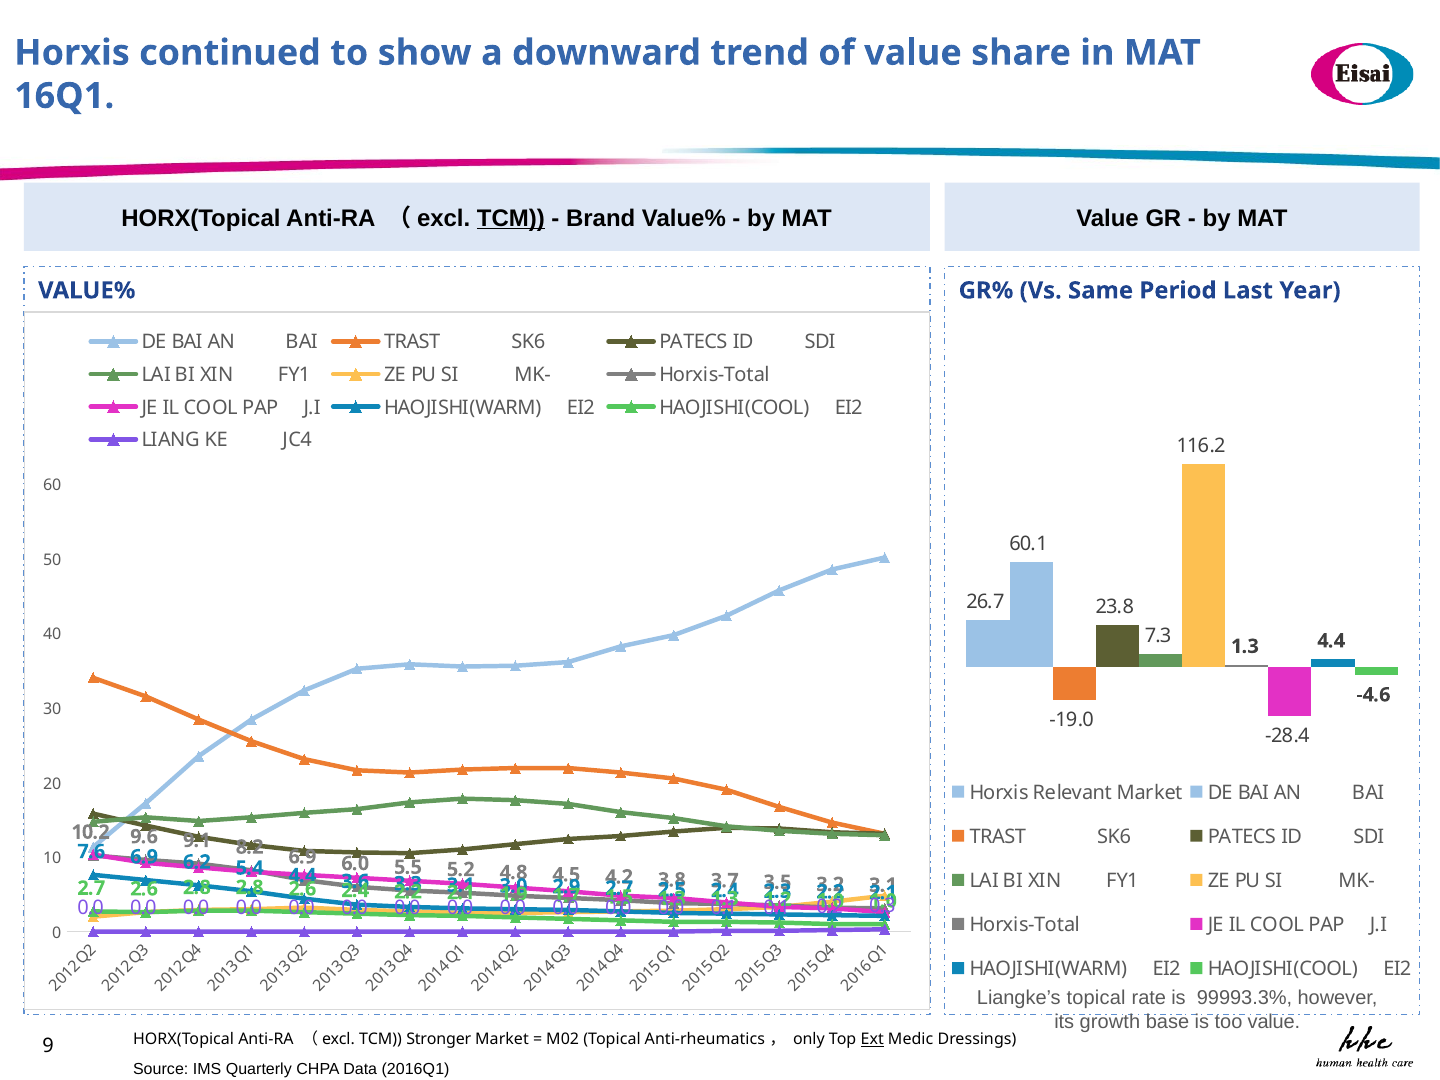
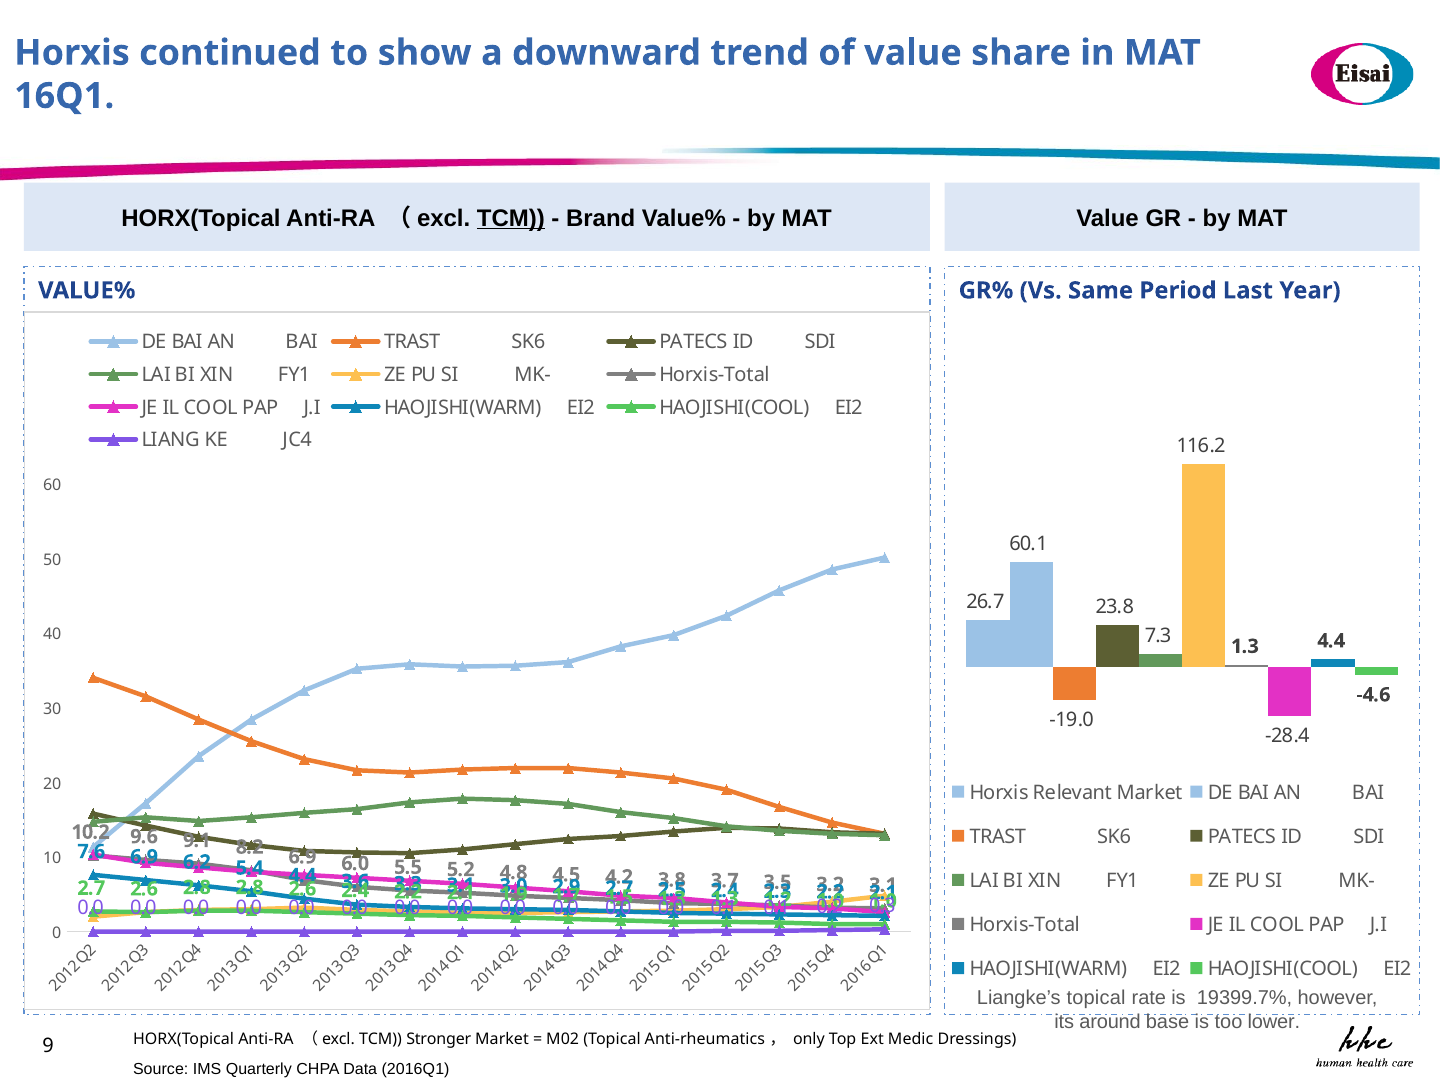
99993.3%: 99993.3% -> 19399.7%
growth: growth -> around
too value: value -> lower
Ext underline: present -> none
